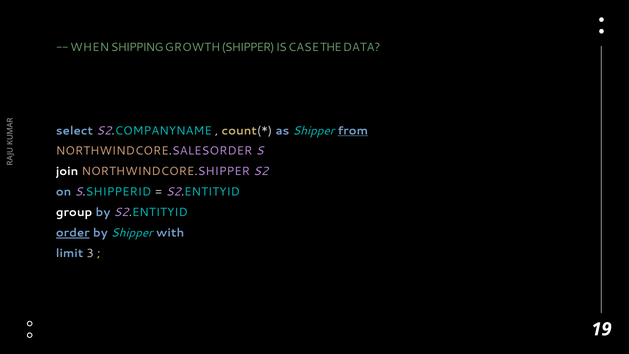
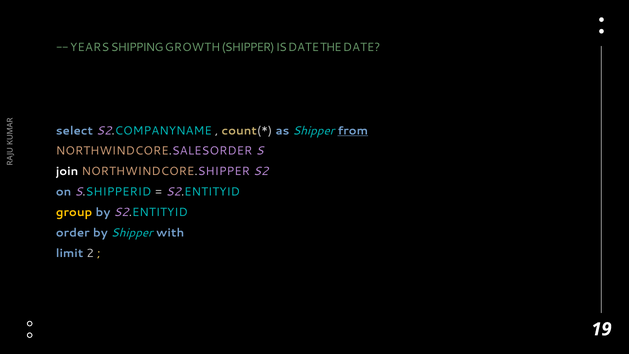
WHEN: WHEN -> YEARS
IS CASE: CASE -> DATE
THE DATA: DATA -> DATE
group colour: white -> yellow
order underline: present -> none
3: 3 -> 2
